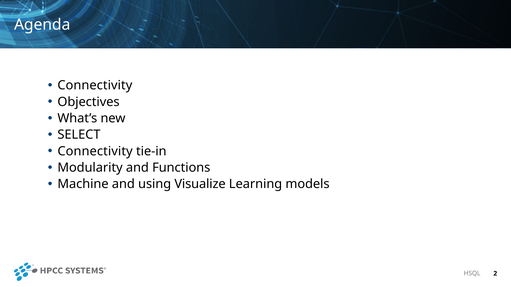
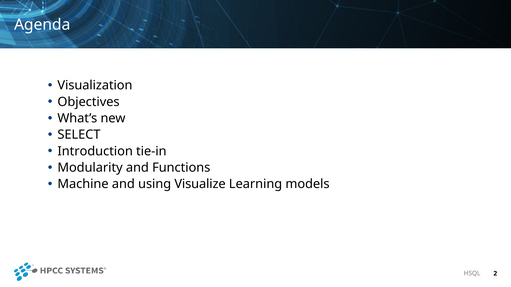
Connectivity at (95, 86): Connectivity -> Visualization
Connectivity at (95, 151): Connectivity -> Introduction
